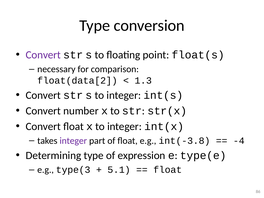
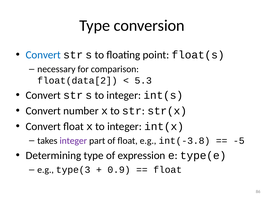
Convert at (43, 55) colour: purple -> blue
1.3: 1.3 -> 5.3
-4: -4 -> -5
5.1: 5.1 -> 0.9
